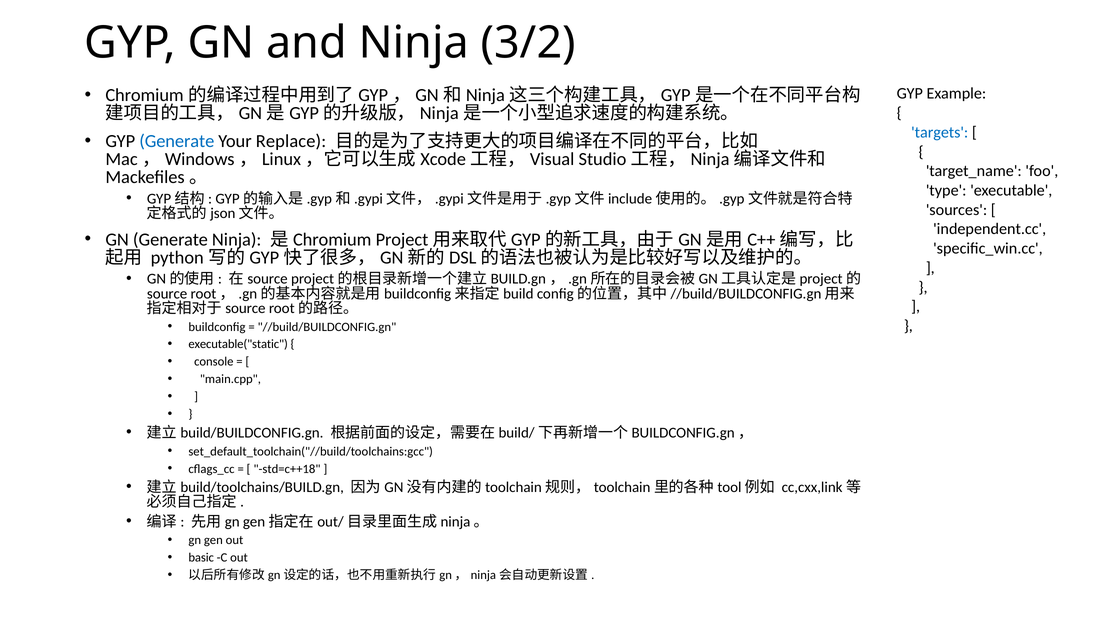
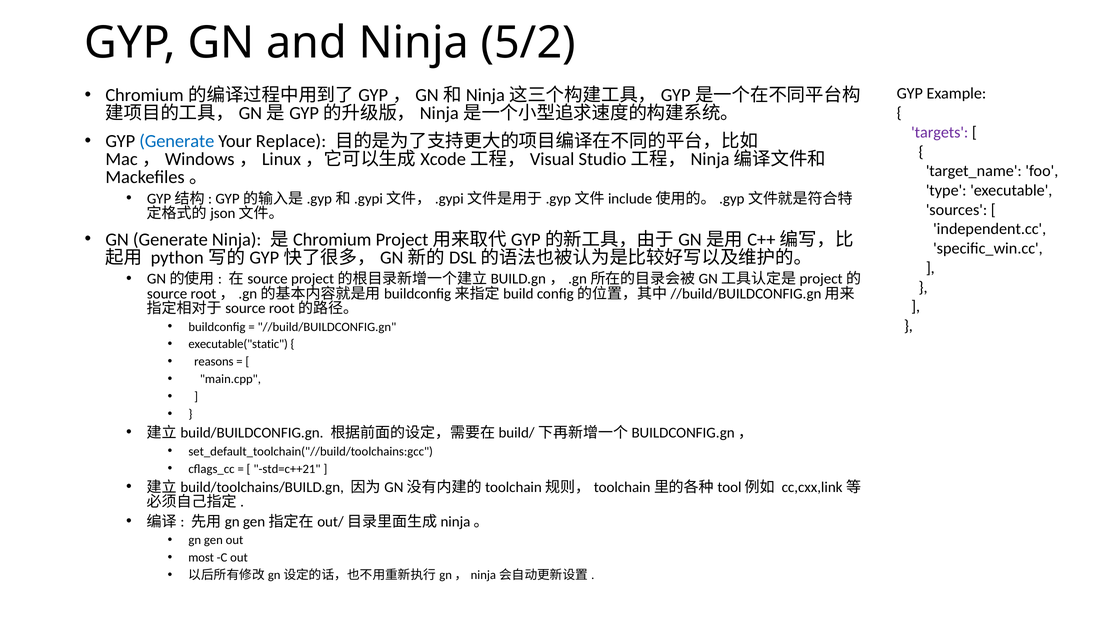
3/2: 3/2 -> 5/2
targets colour: blue -> purple
console: console -> reasons
std=c++18: std=c++18 -> std=c++21
basic: basic -> most
